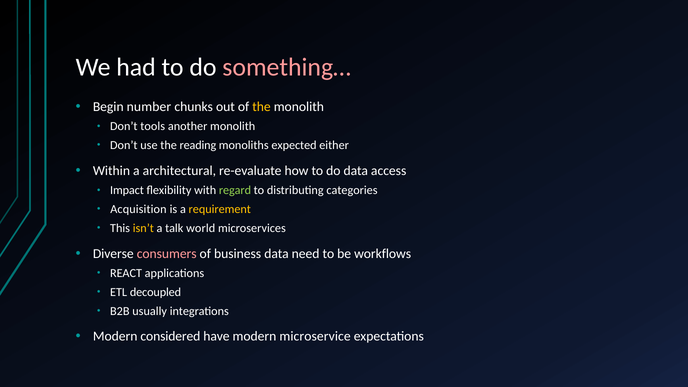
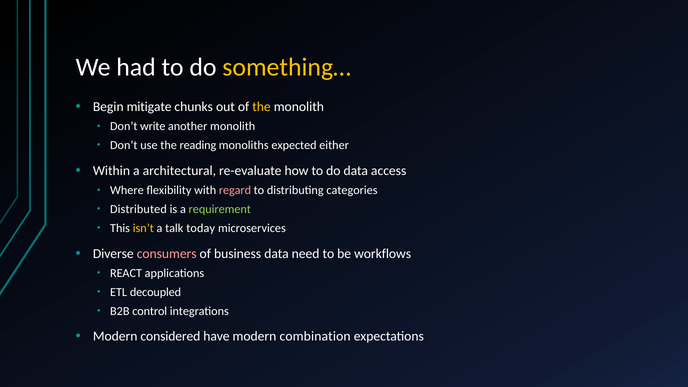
something… colour: pink -> yellow
number: number -> mitigate
tools: tools -> write
Impact: Impact -> Where
regard colour: light green -> pink
Acquisition: Acquisition -> Distributed
requirement colour: yellow -> light green
world: world -> today
usually: usually -> control
microservice: microservice -> combination
